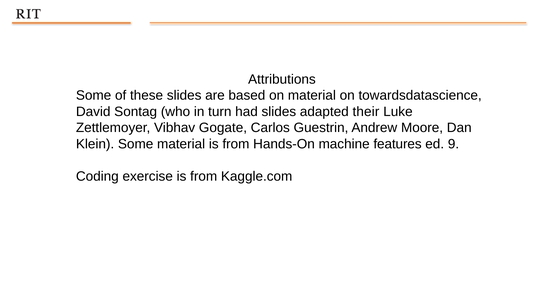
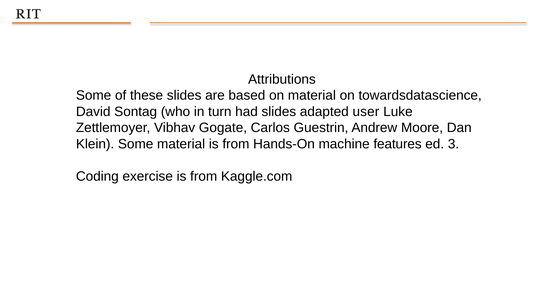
their: their -> user
9: 9 -> 3
